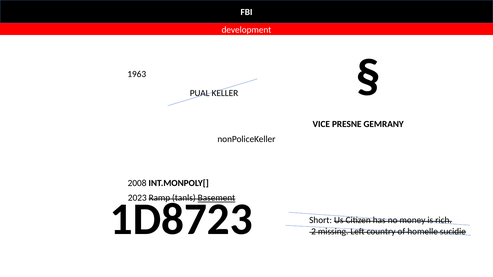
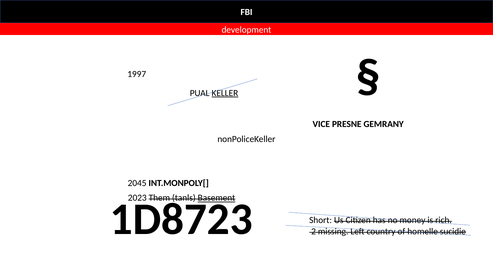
1963: 1963 -> 1997
KELLER underline: none -> present
2008: 2008 -> 2045
Ramp: Ramp -> Them
